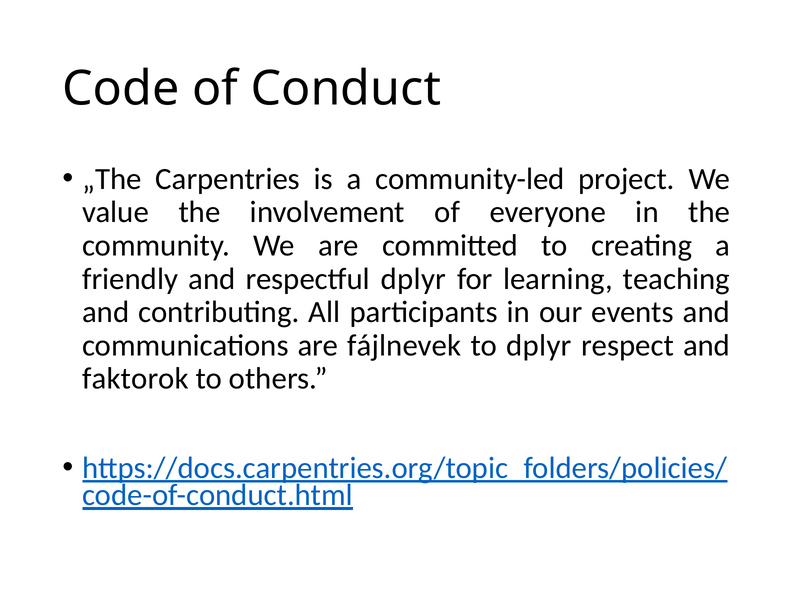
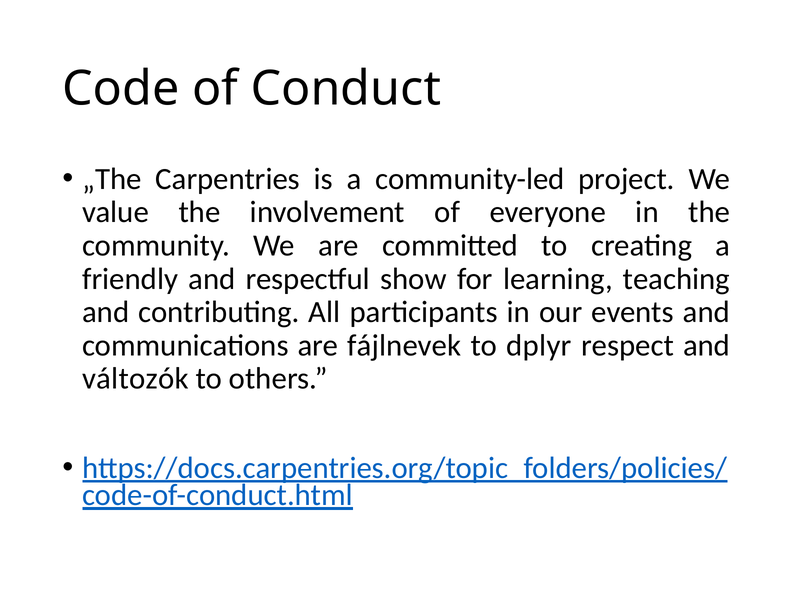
respectful dplyr: dplyr -> show
faktorok: faktorok -> változók
